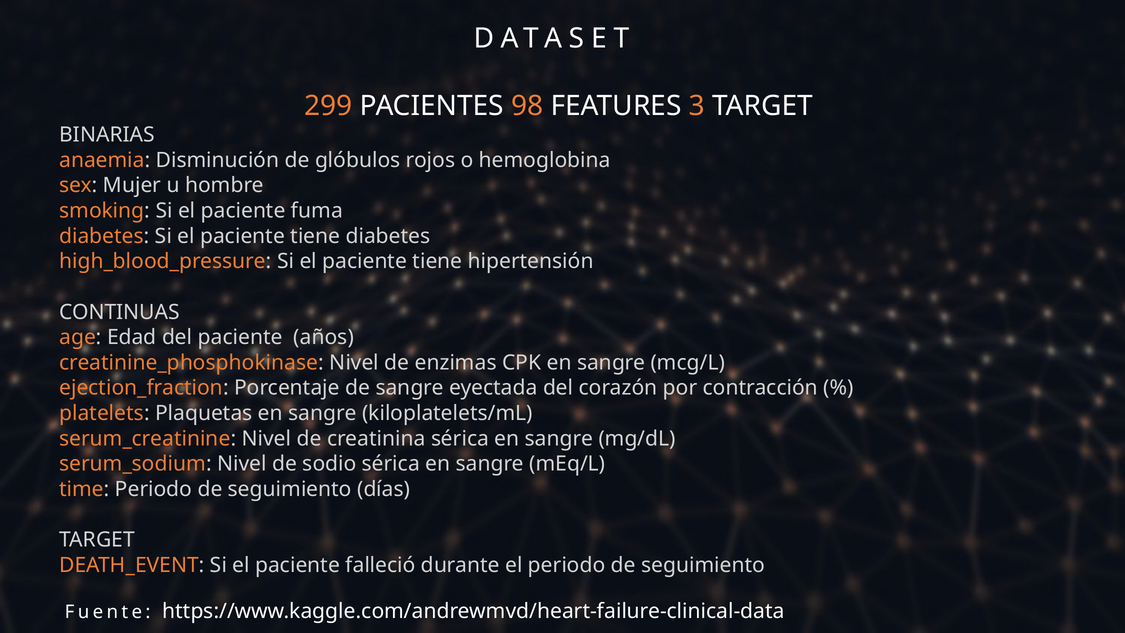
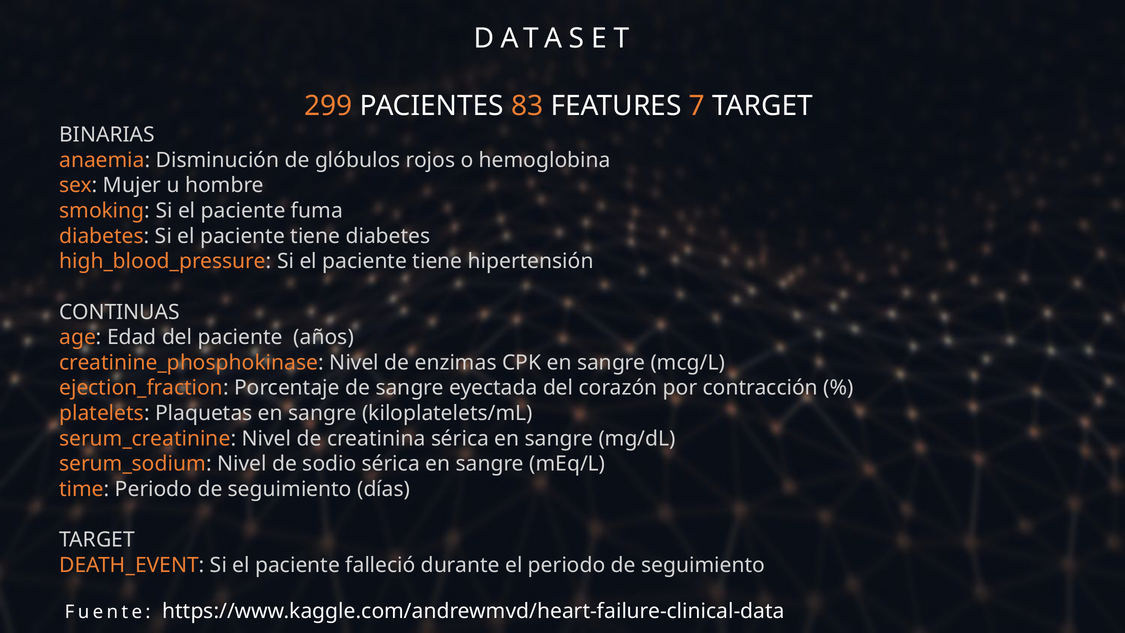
98: 98 -> 83
3: 3 -> 7
